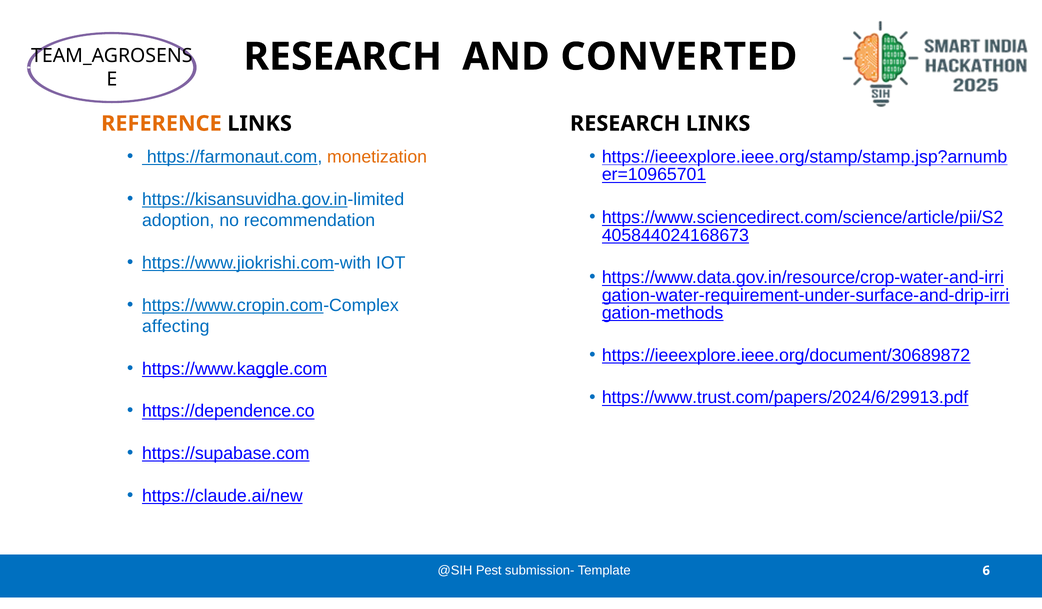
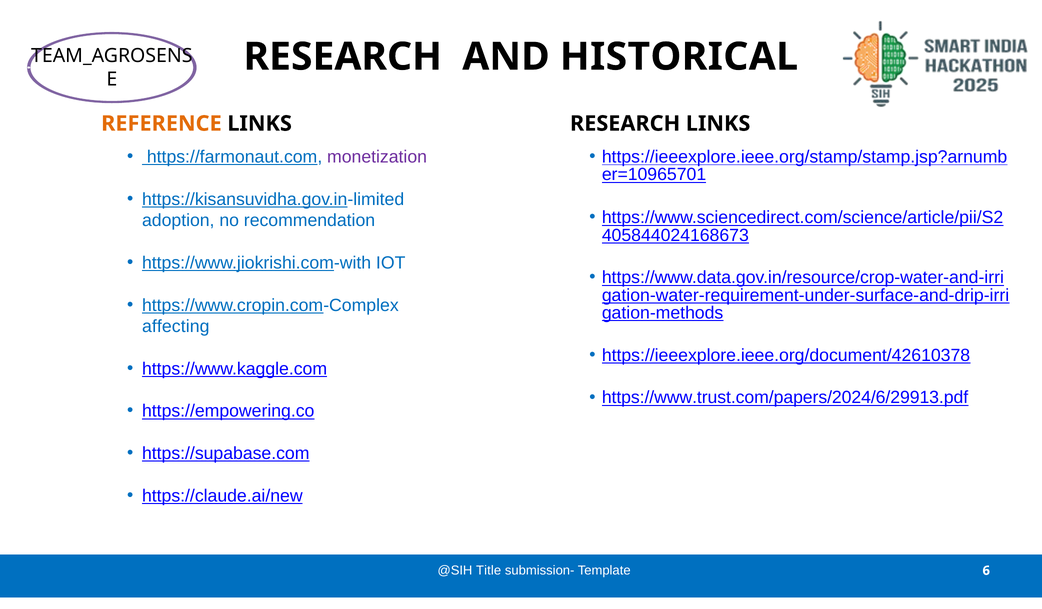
CONVERTED: CONVERTED -> HISTORICAL
monetization colour: orange -> purple
https://ieeexplore.ieee.org/document/30689872: https://ieeexplore.ieee.org/document/30689872 -> https://ieeexplore.ieee.org/document/42610378
https://dependence.co: https://dependence.co -> https://empowering.co
Pest: Pest -> Title
